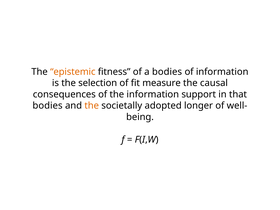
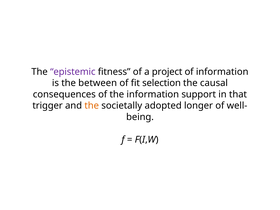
epistemic colour: orange -> purple
a bodies: bodies -> project
selection: selection -> between
measure: measure -> selection
bodies at (48, 106): bodies -> trigger
